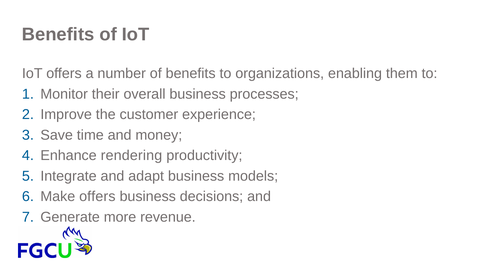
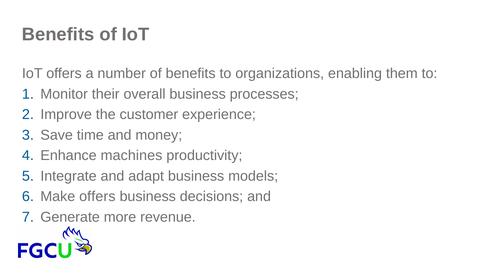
rendering: rendering -> machines
